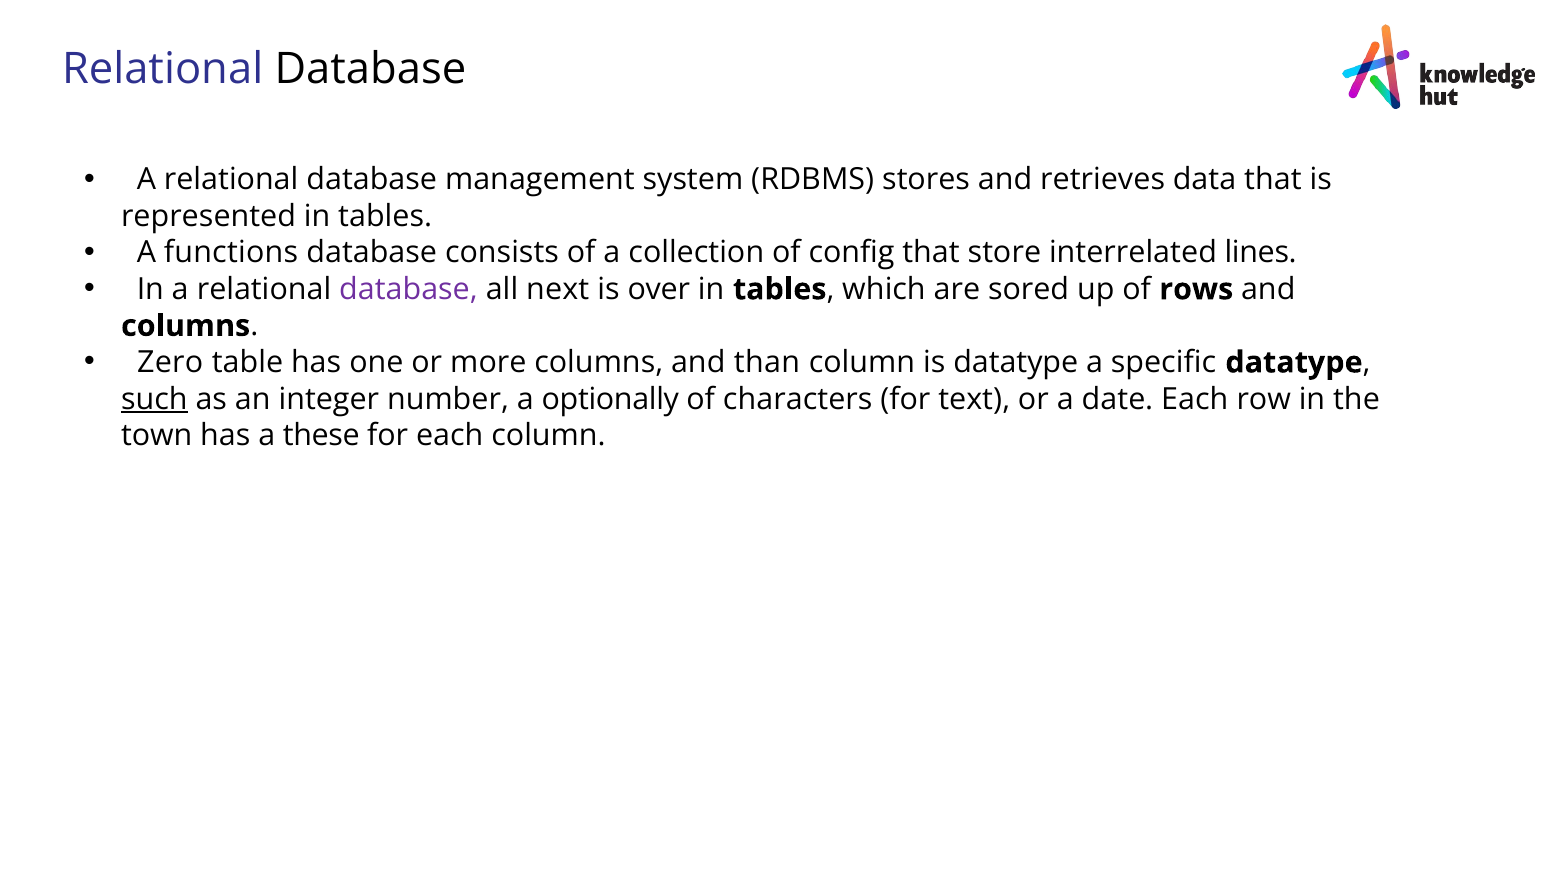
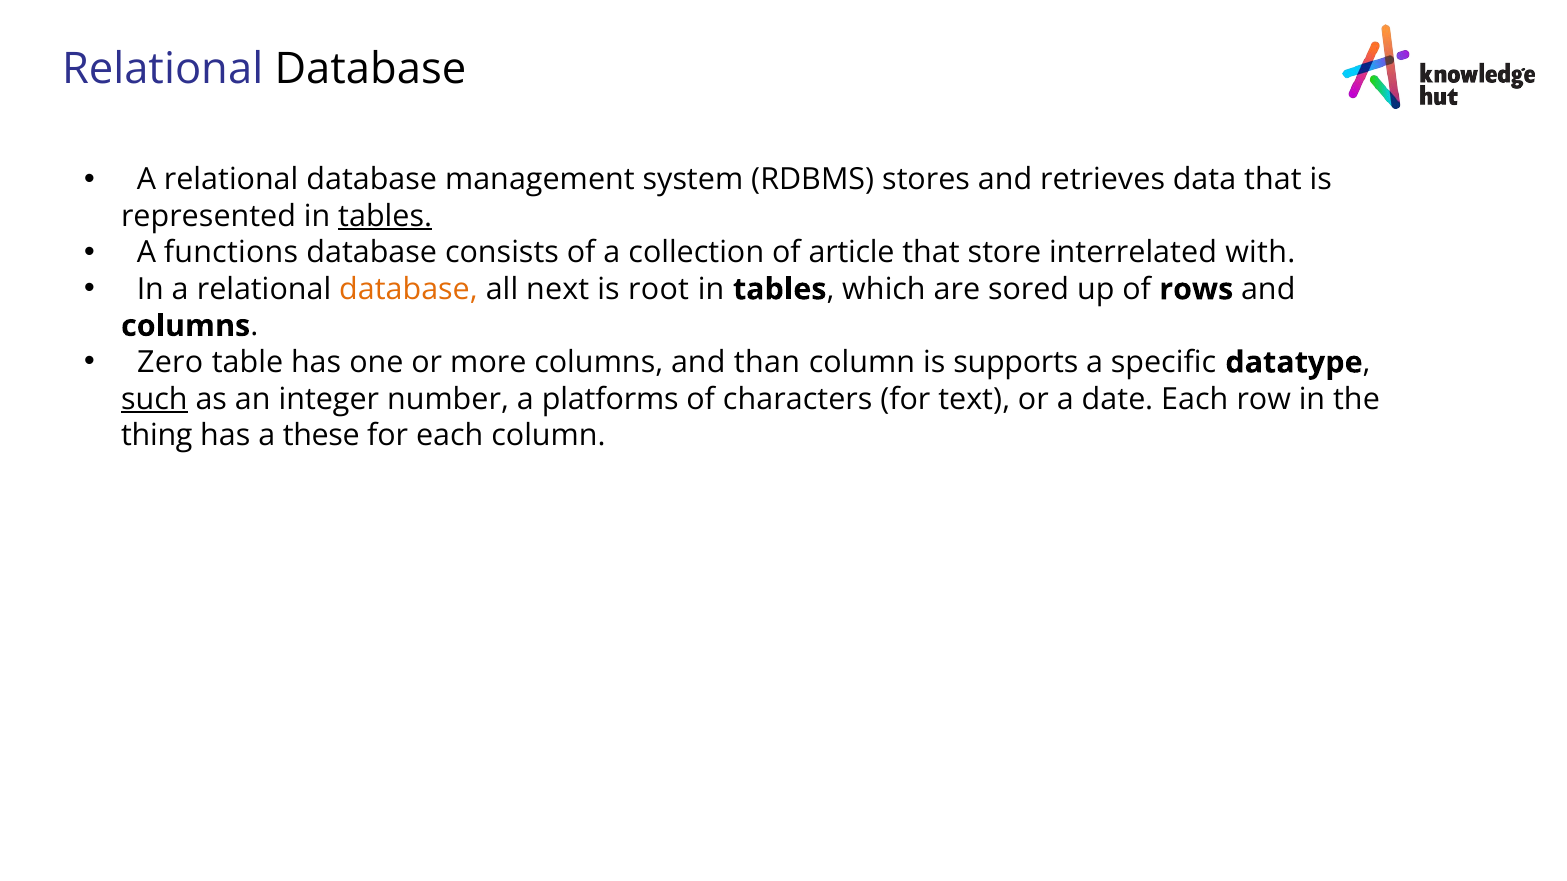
tables at (385, 216) underline: none -> present
config: config -> article
lines: lines -> with
database at (408, 289) colour: purple -> orange
over: over -> root
is datatype: datatype -> supports
optionally: optionally -> platforms
town: town -> thing
